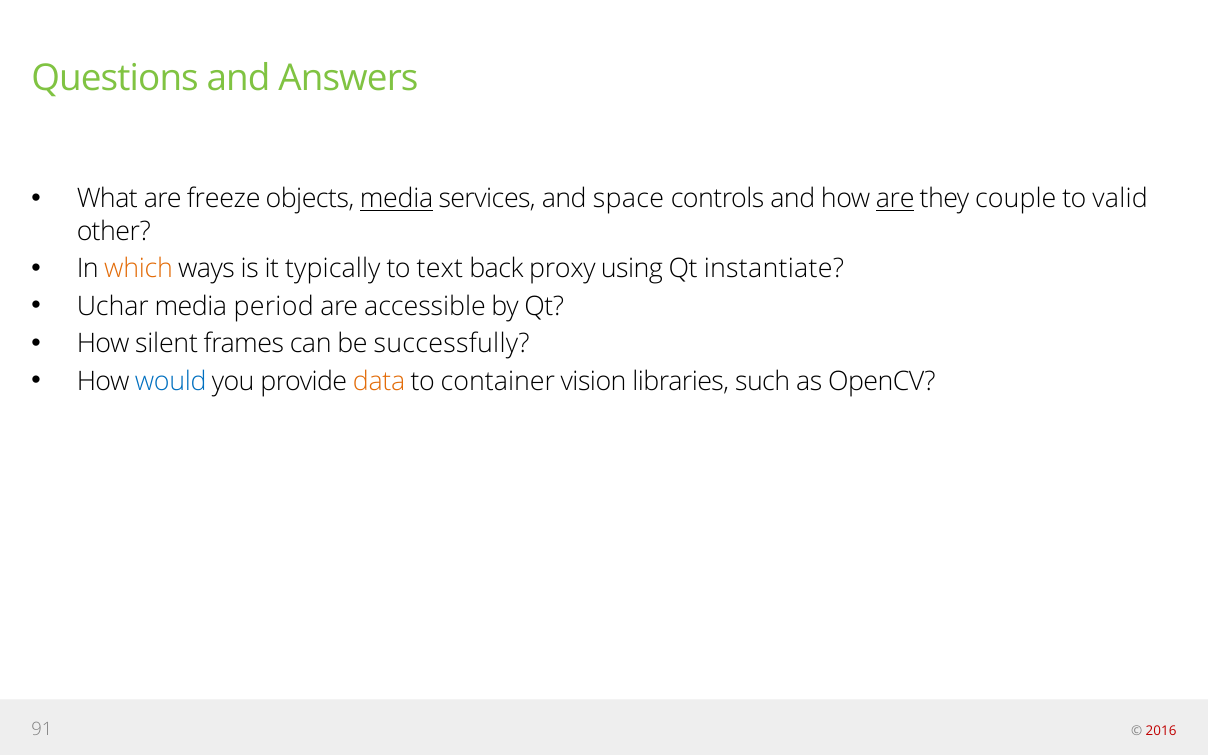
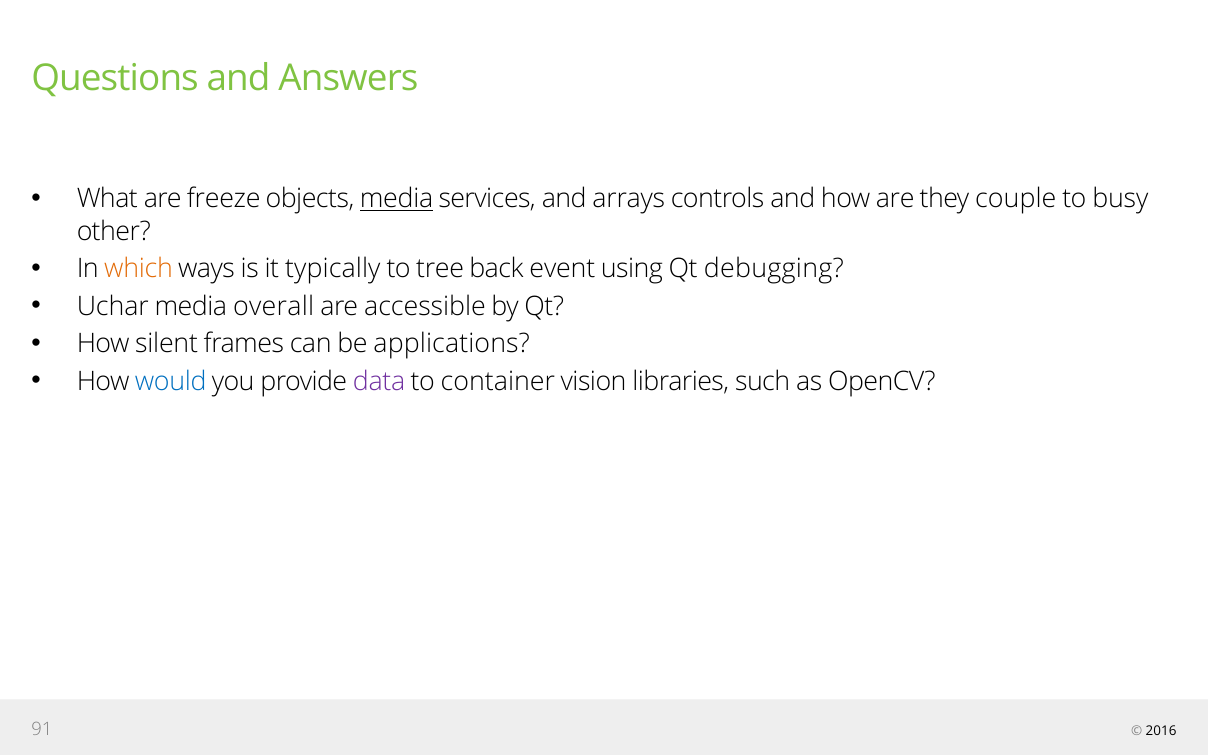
space: space -> arrays
are at (895, 199) underline: present -> none
valid: valid -> busy
text: text -> tree
proxy: proxy -> event
instantiate: instantiate -> debugging
period: period -> overall
successfully: successfully -> applications
data colour: orange -> purple
2016 colour: red -> black
